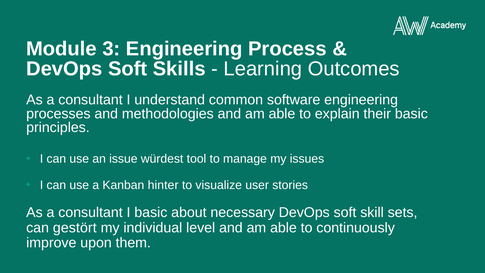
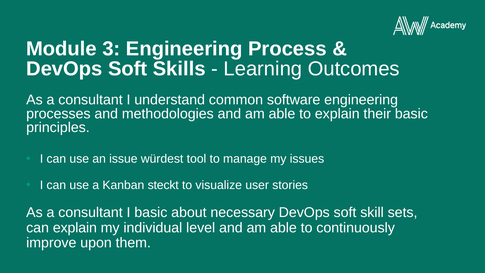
hinter: hinter -> steckt
can gestört: gestört -> explain
